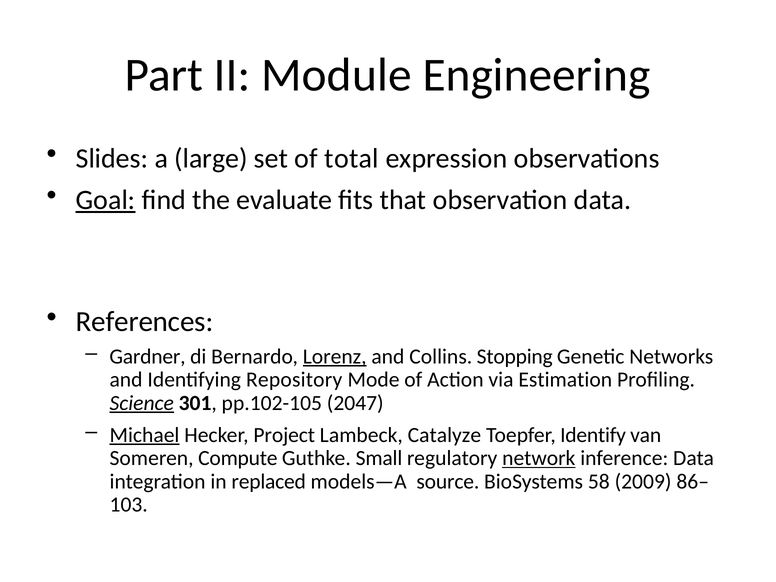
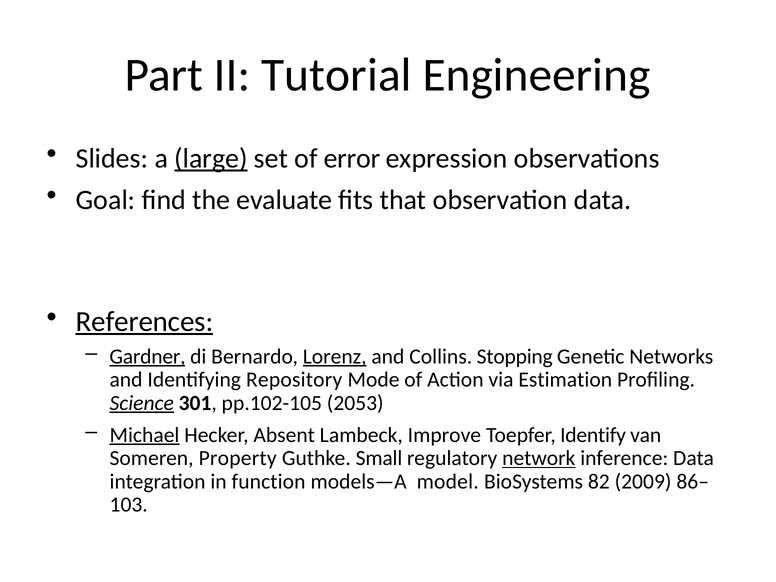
Module: Module -> Tutorial
large underline: none -> present
total: total -> error
Goal underline: present -> none
References underline: none -> present
Gardner underline: none -> present
2047: 2047 -> 2053
Project: Project -> Absent
Catalyze: Catalyze -> Improve
Compute: Compute -> Property
replaced: replaced -> function
source: source -> model
58: 58 -> 82
